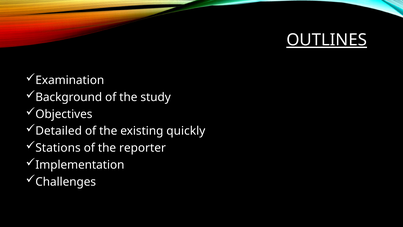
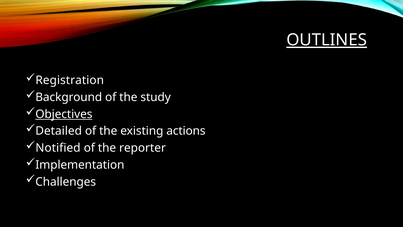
Examination: Examination -> Registration
Objectives underline: none -> present
quickly: quickly -> actions
Stations: Stations -> Notified
